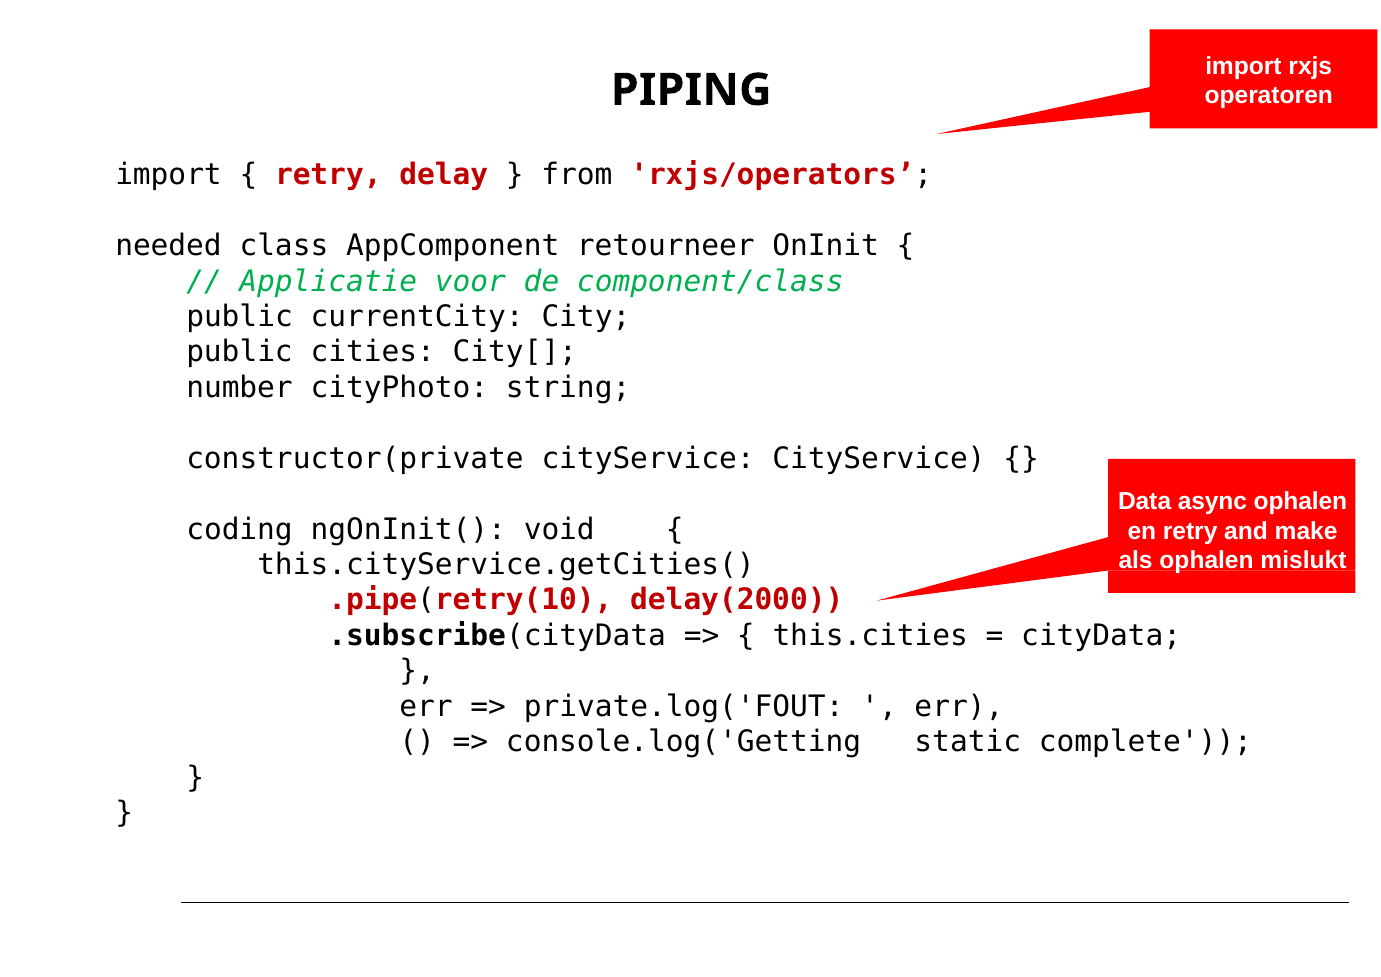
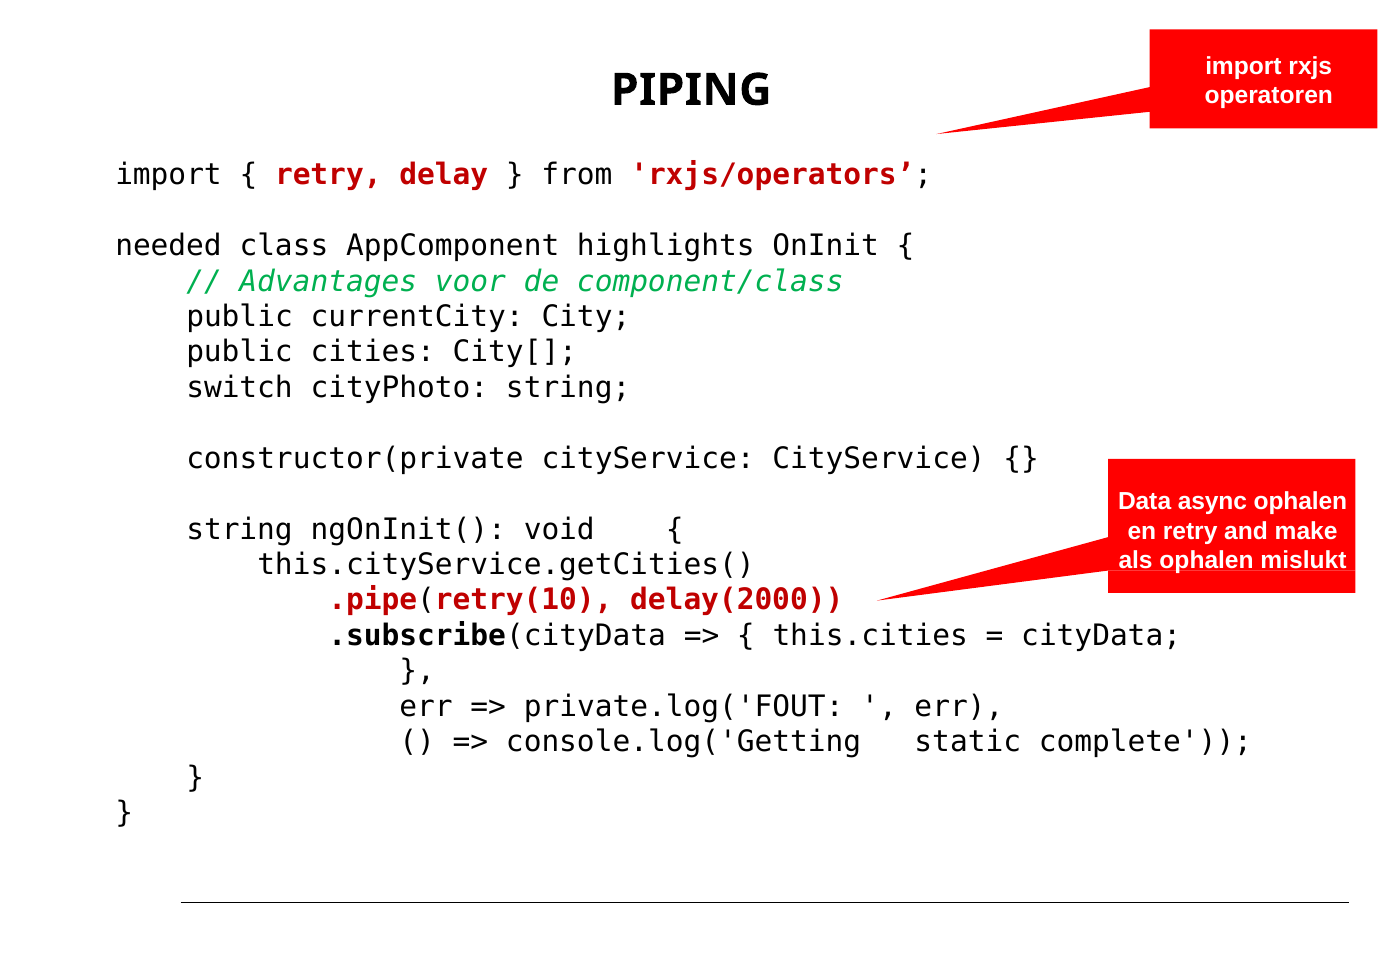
retourneer: retourneer -> highlights
Applicatie: Applicatie -> Advantages
number: number -> switch
coding at (240, 529): coding -> string
